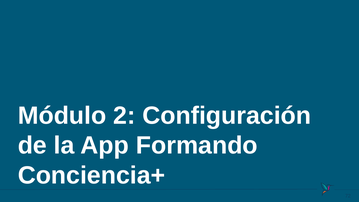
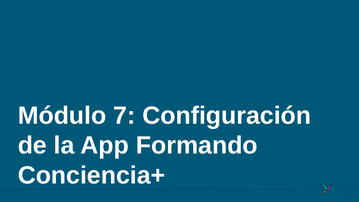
2: 2 -> 7
